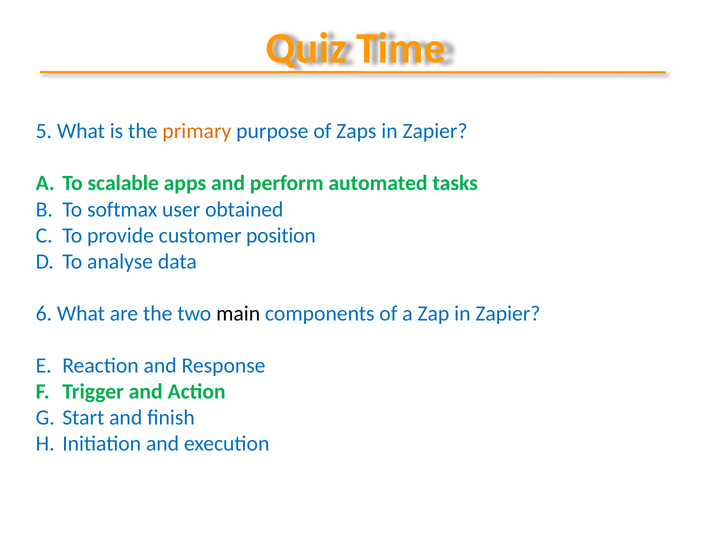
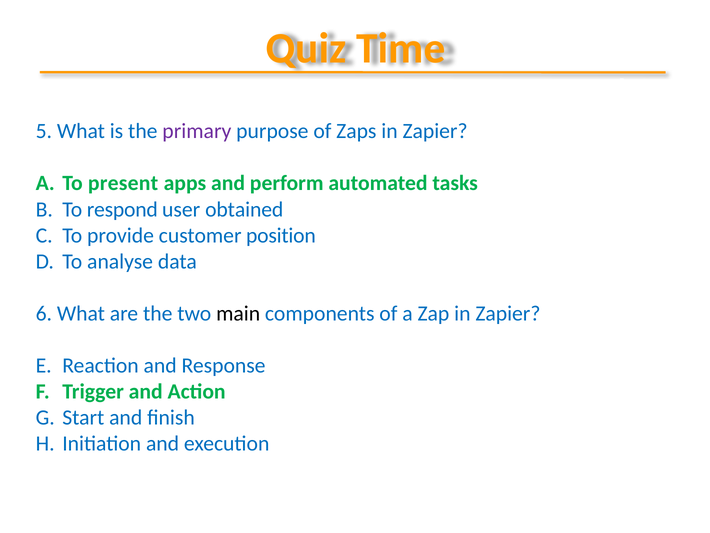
primary colour: orange -> purple
scalable: scalable -> present
softmax: softmax -> respond
